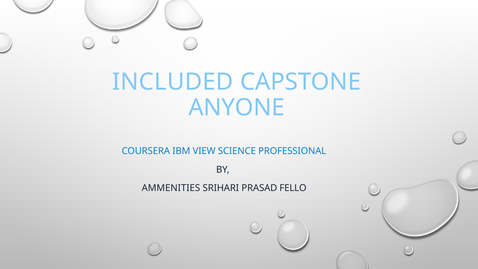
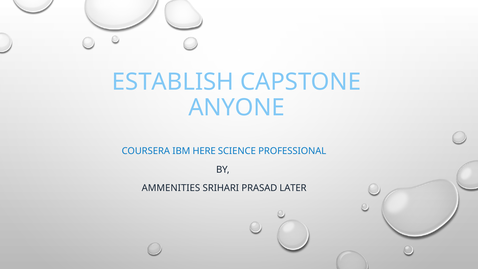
INCLUDED: INCLUDED -> ESTABLISH
VIEW: VIEW -> HERE
FELLO: FELLO -> LATER
